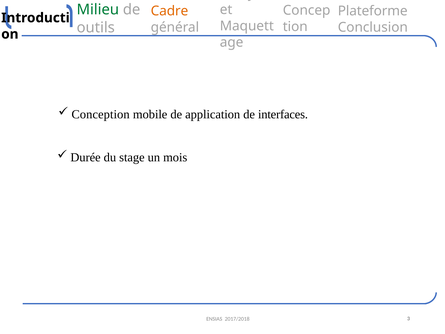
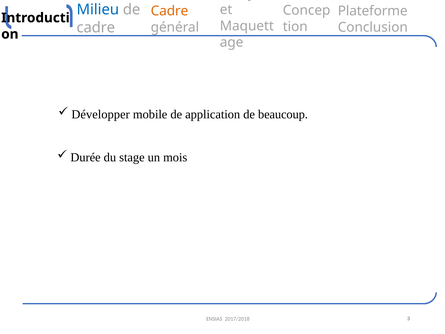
Milieu colour: green -> blue
outils at (96, 28): outils -> cadre
Conception: Conception -> Développer
interfaces: interfaces -> beaucoup
